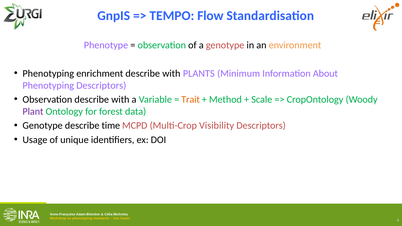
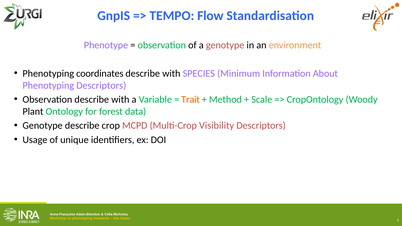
enrichment: enrichment -> coordinates
PLANTS: PLANTS -> SPECIES
Plant colour: purple -> black
time: time -> crop
